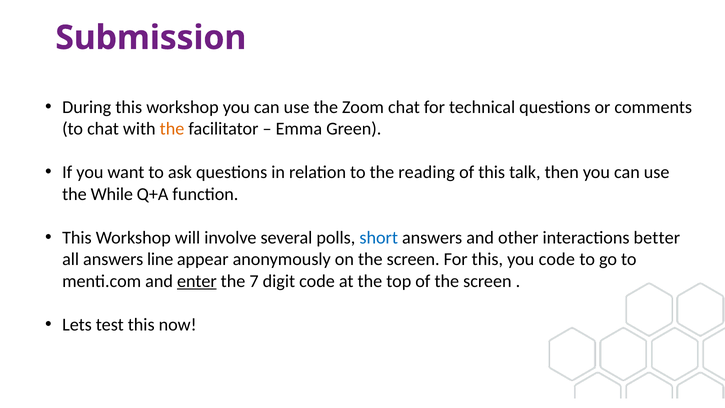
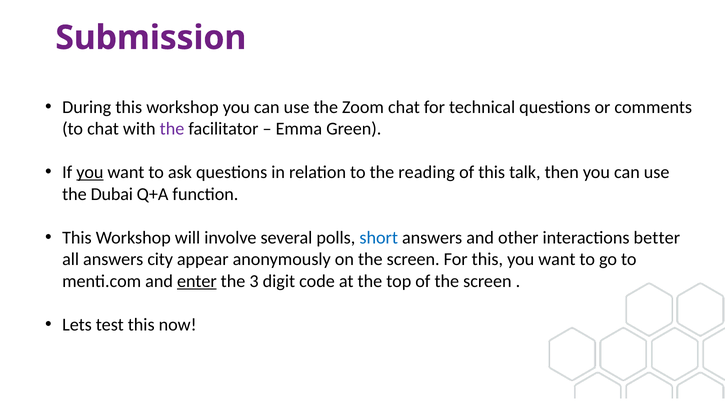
the at (172, 129) colour: orange -> purple
you at (90, 172) underline: none -> present
While: While -> Dubai
line: line -> city
this you code: code -> want
7: 7 -> 3
